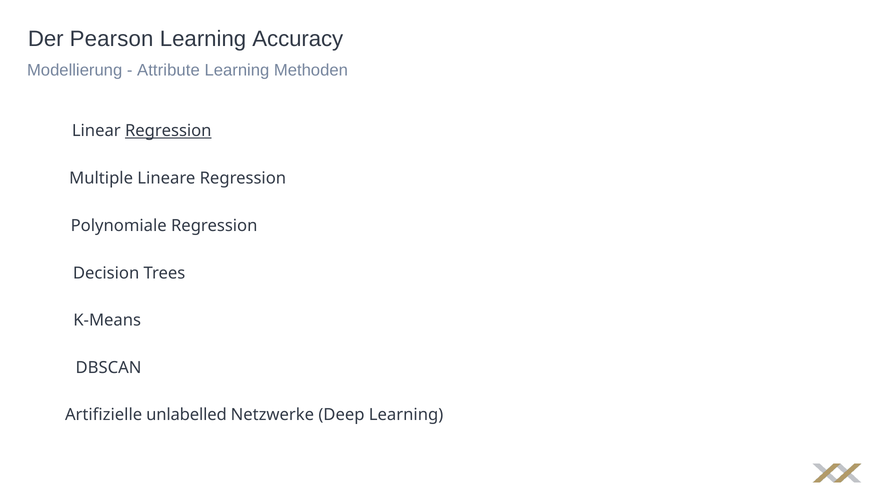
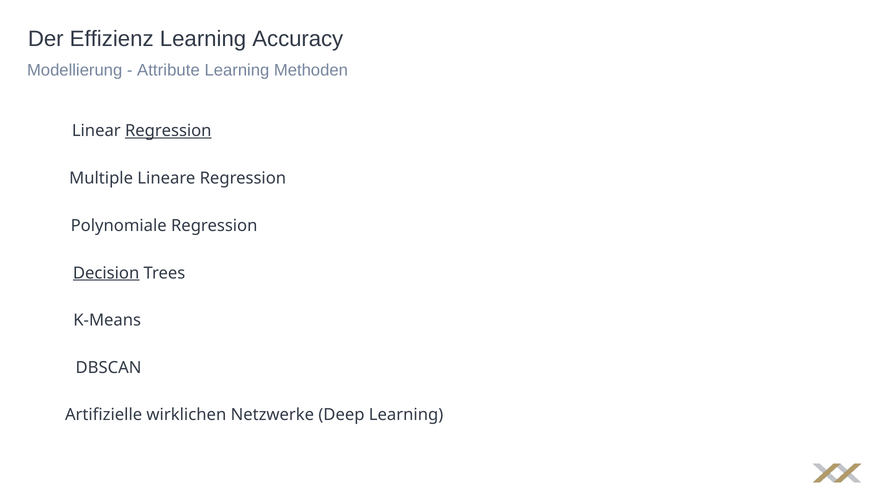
Pearson: Pearson -> Effizienz
Decision underline: none -> present
unlabelled: unlabelled -> wirklichen
